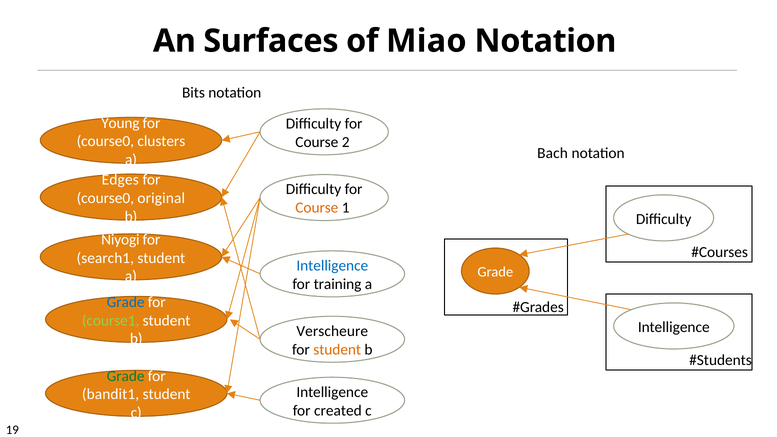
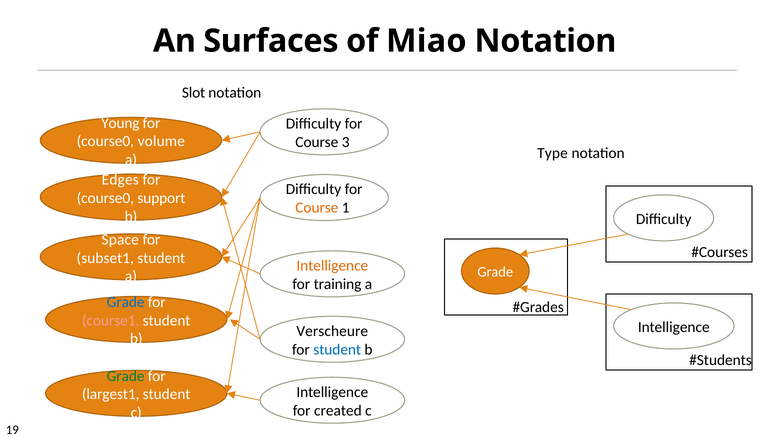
Bits: Bits -> Slot
clusters: clusters -> volume
2: 2 -> 3
Bach: Bach -> Type
original: original -> support
Niyogi: Niyogi -> Space
search1: search1 -> subset1
Intelligence at (332, 266) colour: blue -> orange
course1 colour: light green -> pink
student at (337, 350) colour: orange -> blue
bandit1: bandit1 -> largest1
